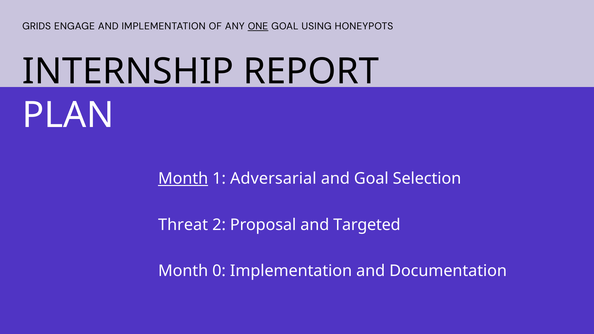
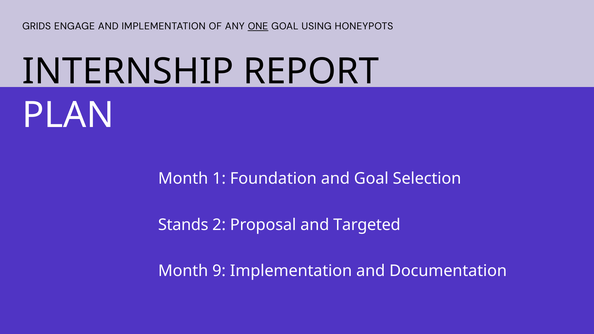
Month at (183, 179) underline: present -> none
Adversarial: Adversarial -> Foundation
Threat: Threat -> Stands
0: 0 -> 9
